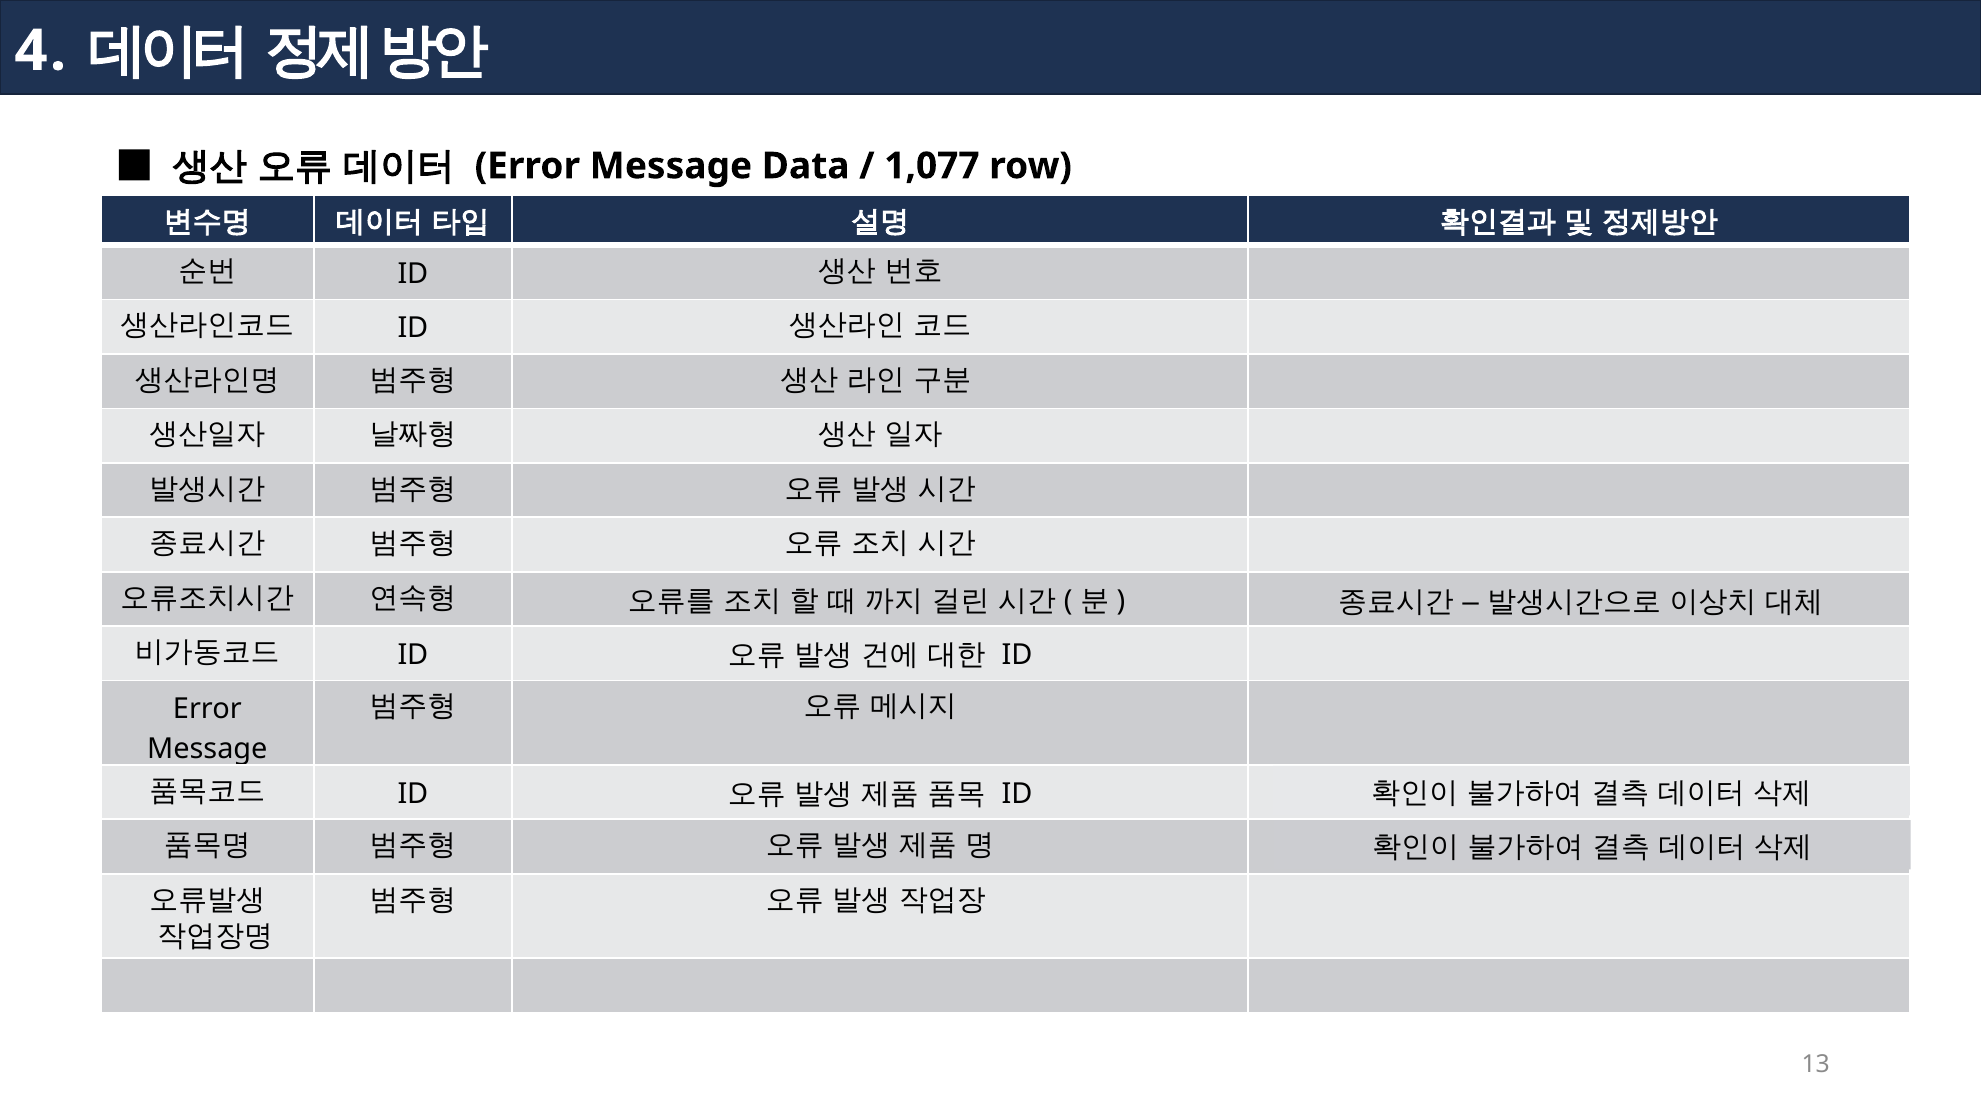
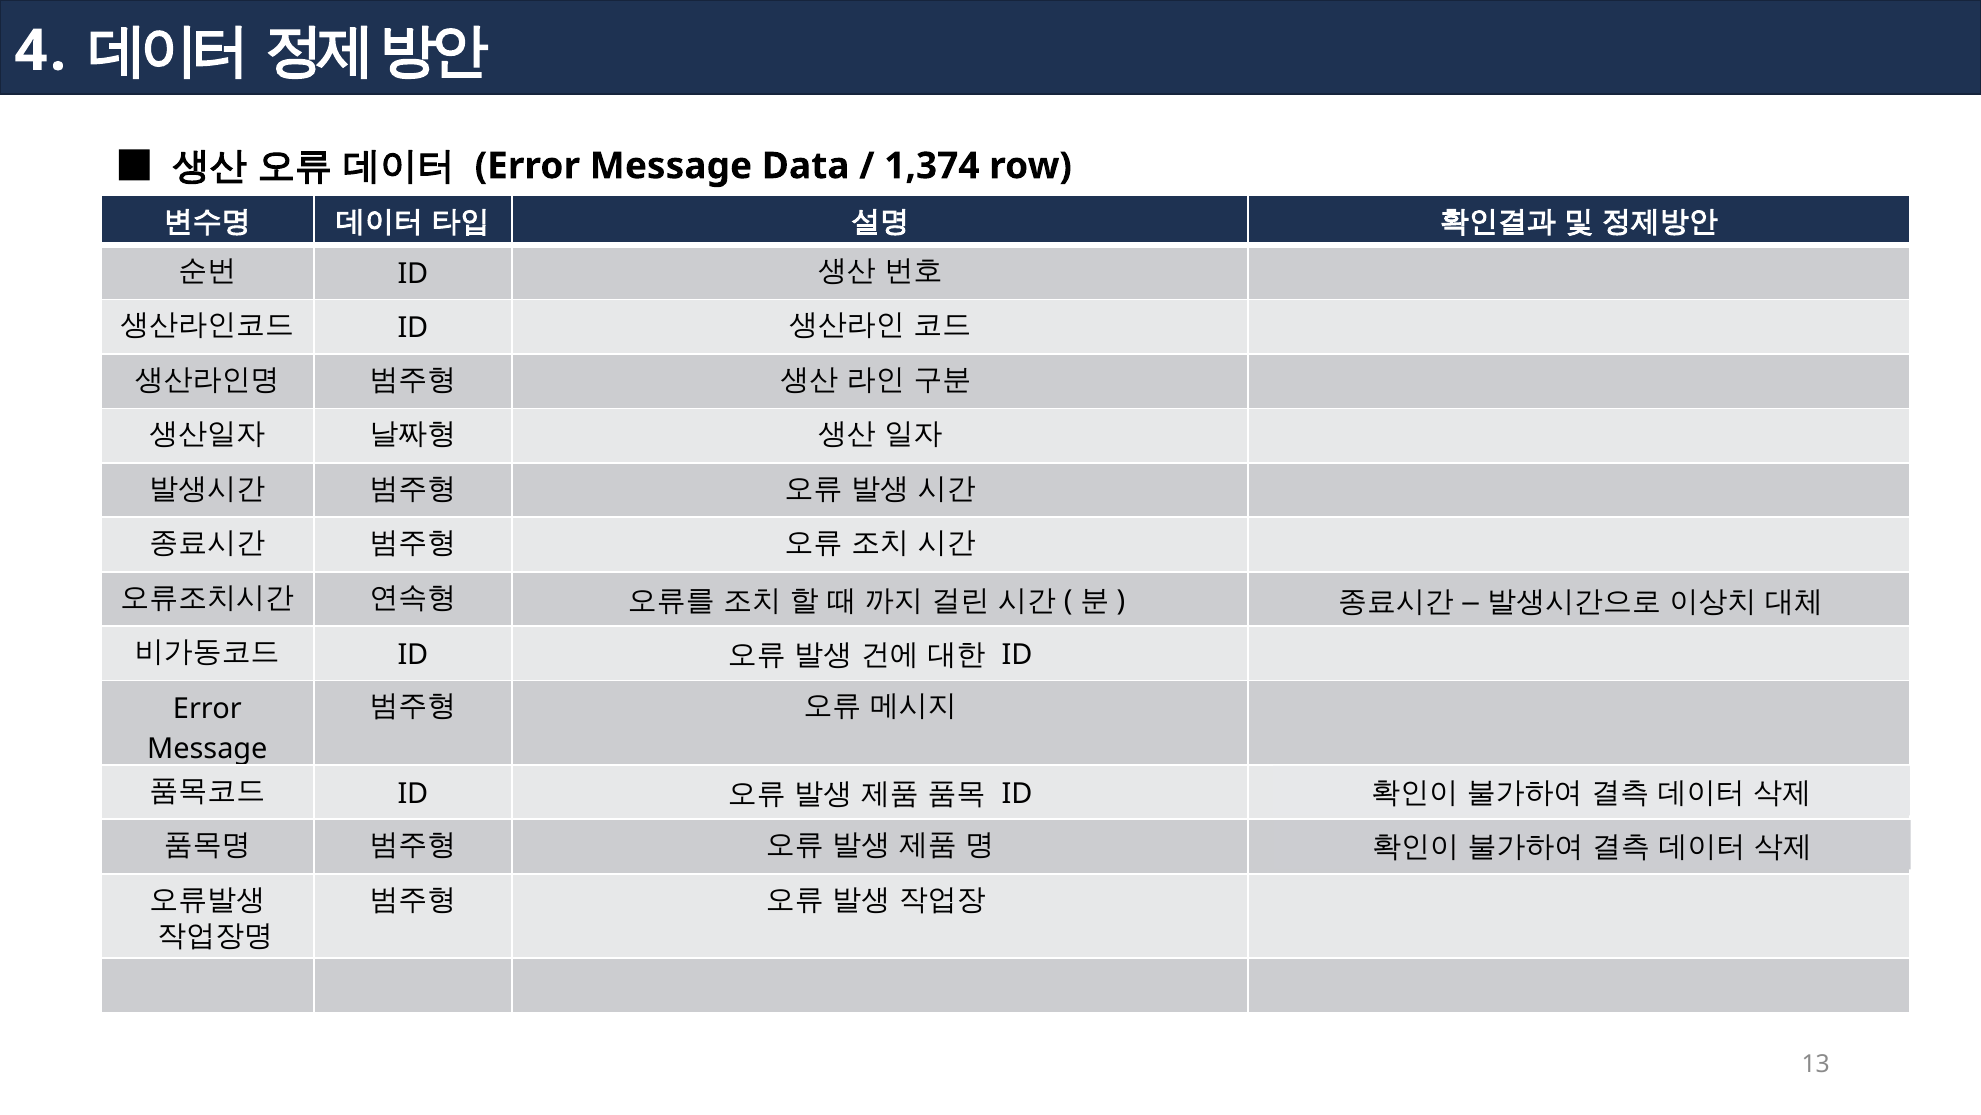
1,077: 1,077 -> 1,374
